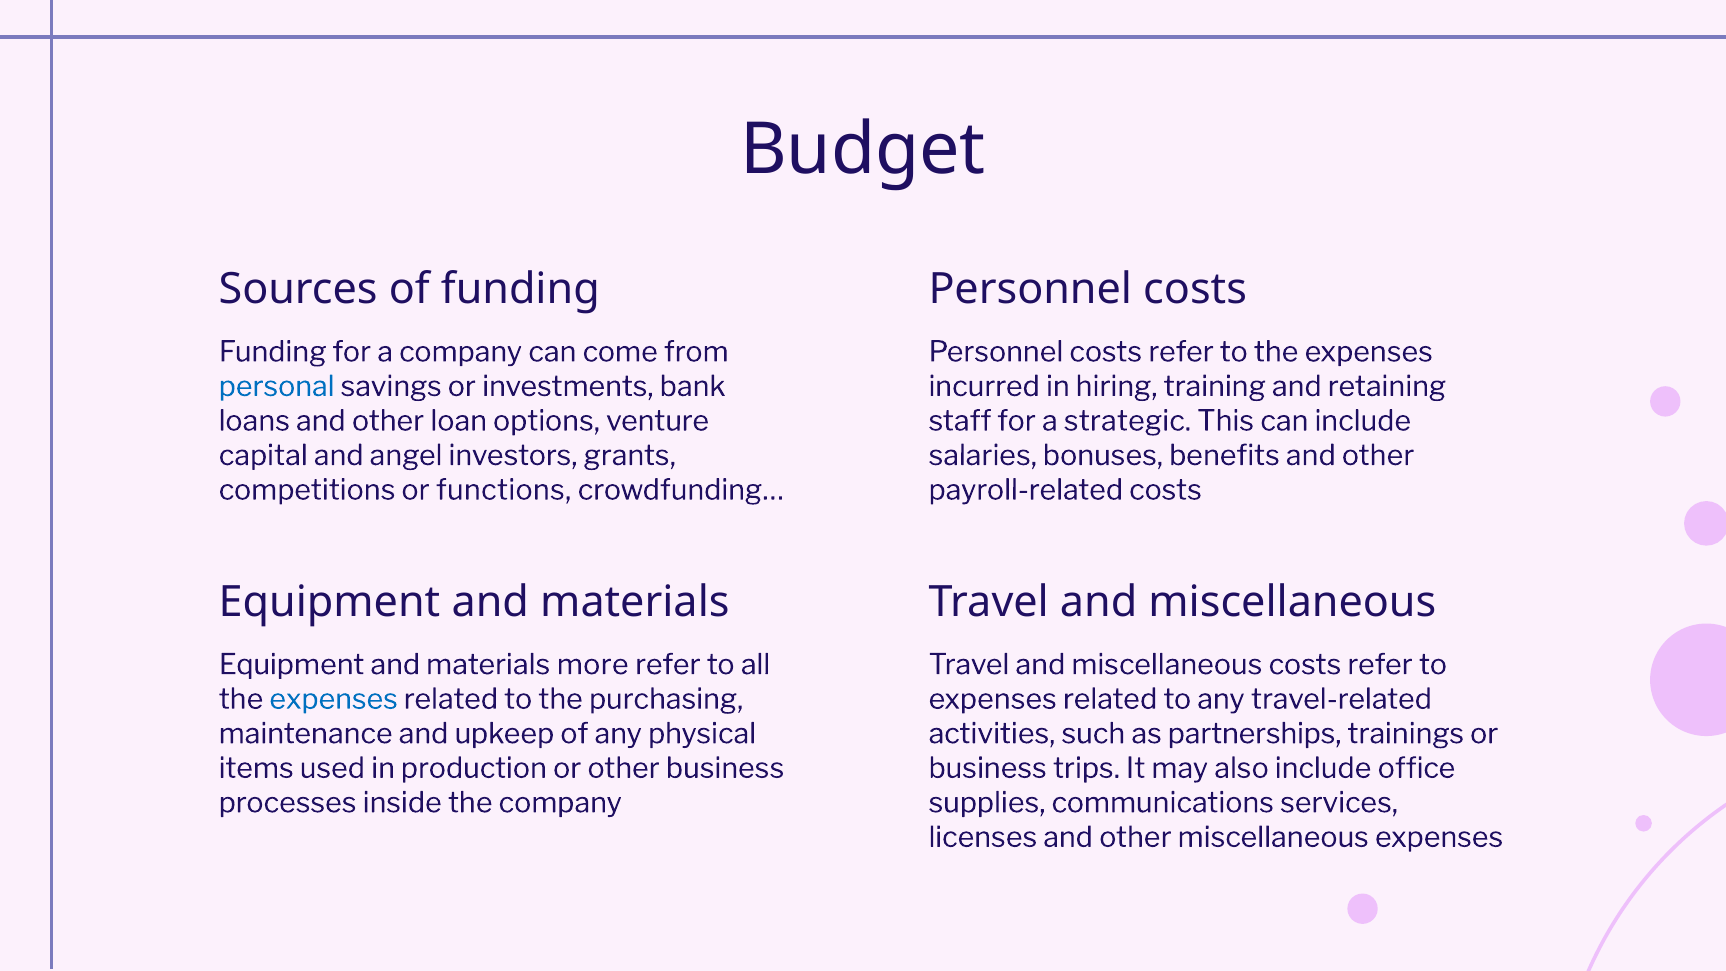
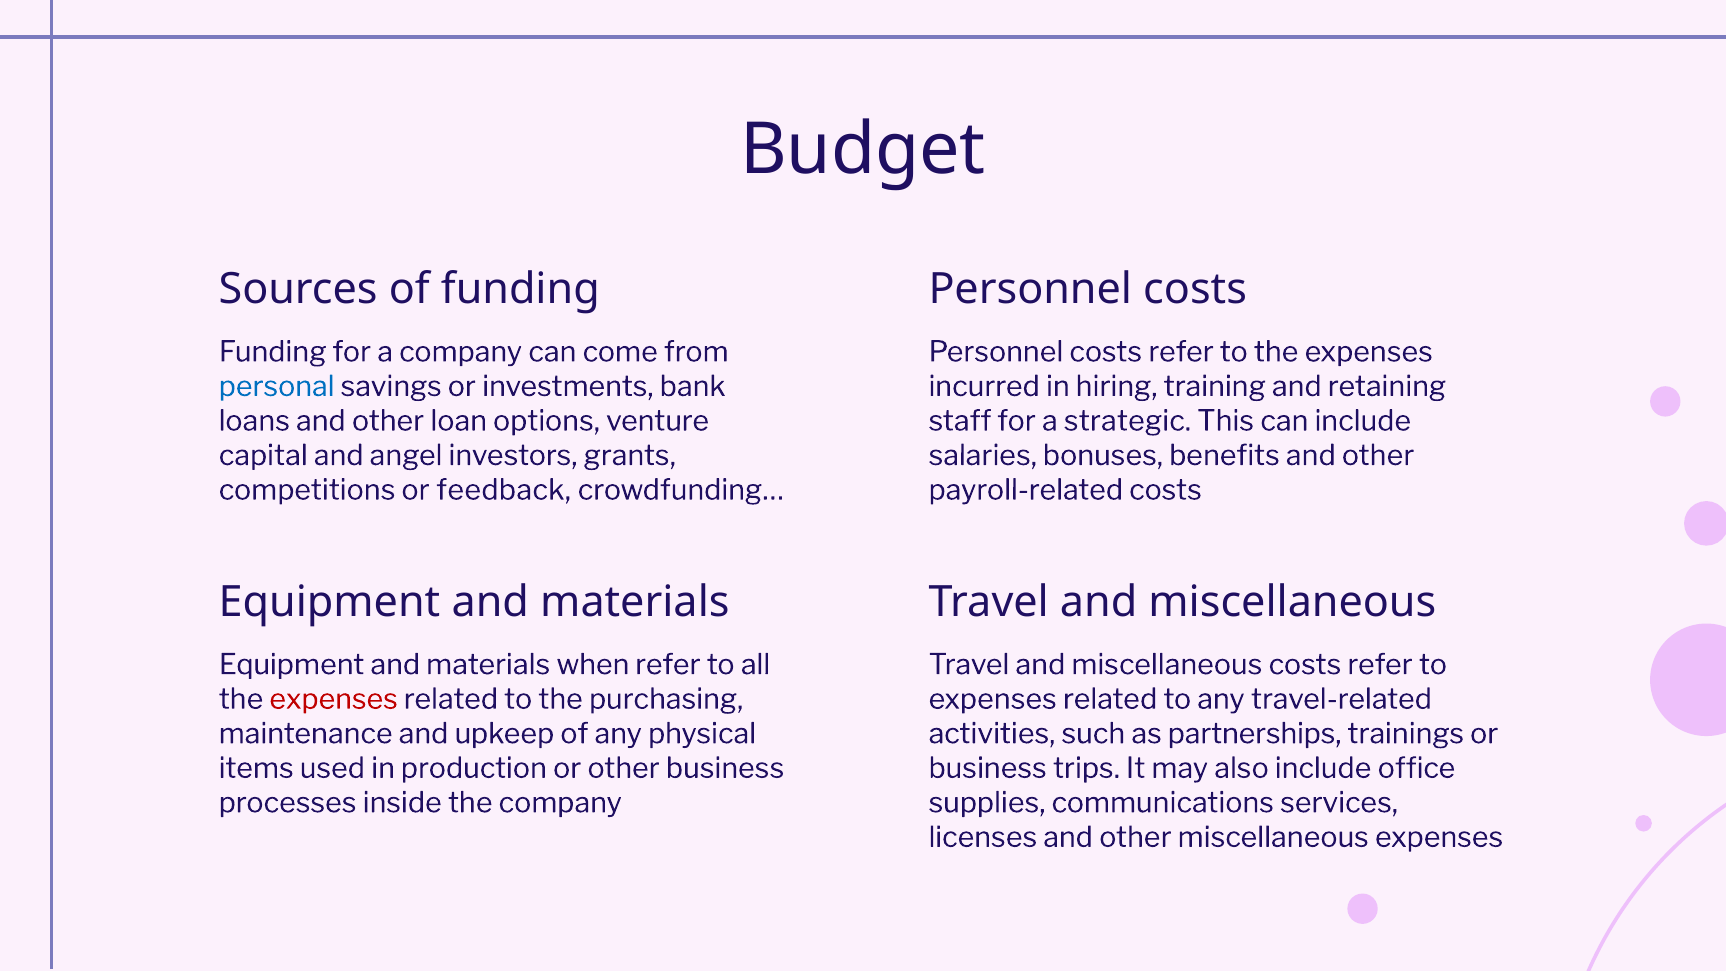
functions: functions -> feedback
more: more -> when
expenses at (334, 699) colour: blue -> red
